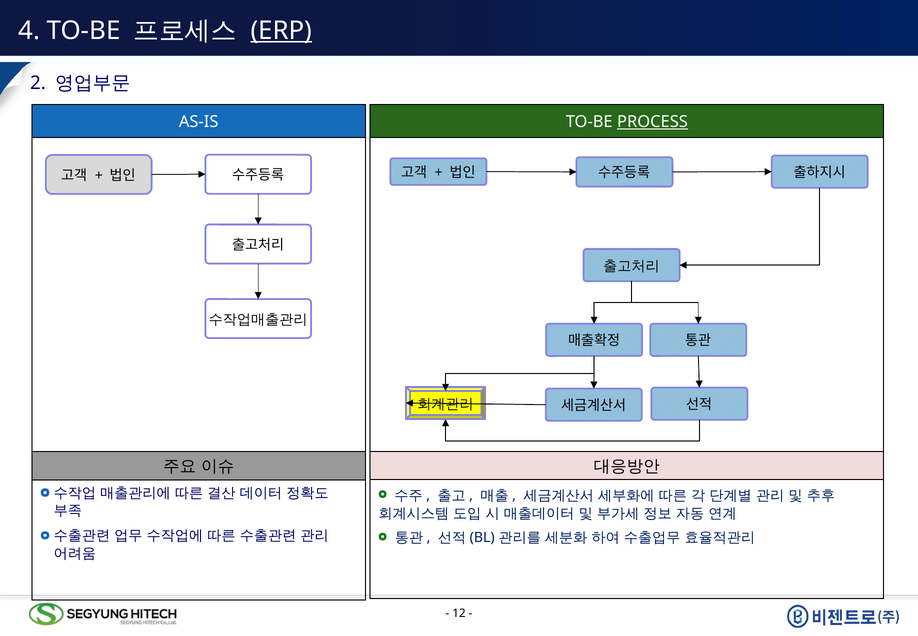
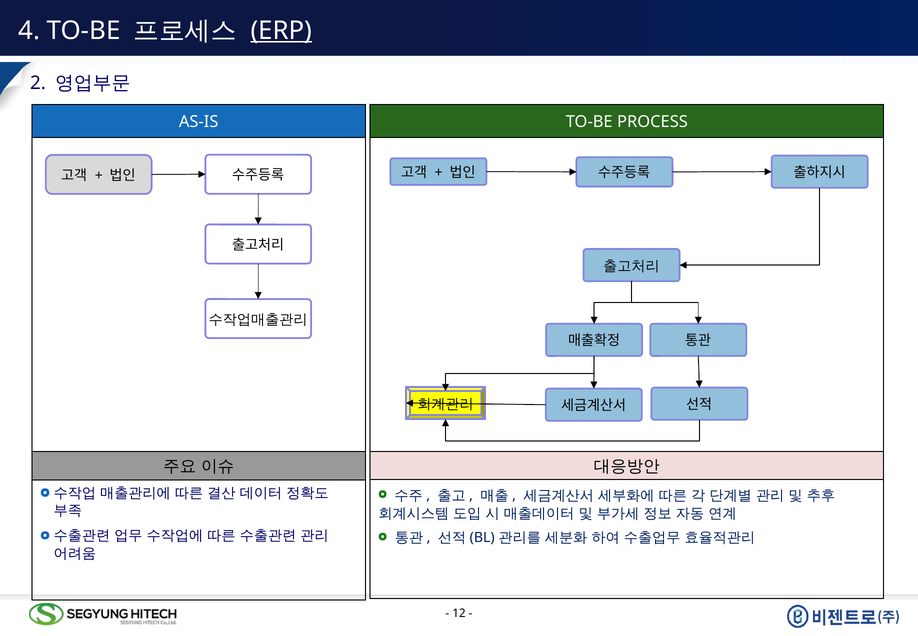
PROCESS underline: present -> none
